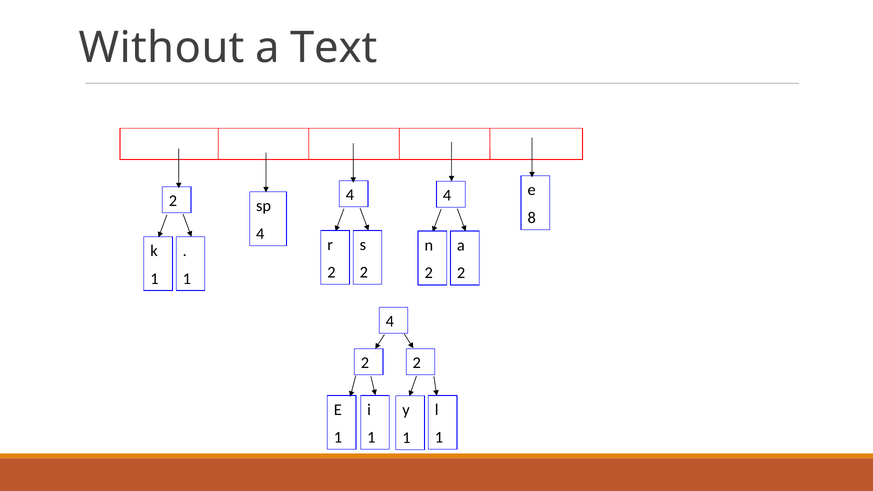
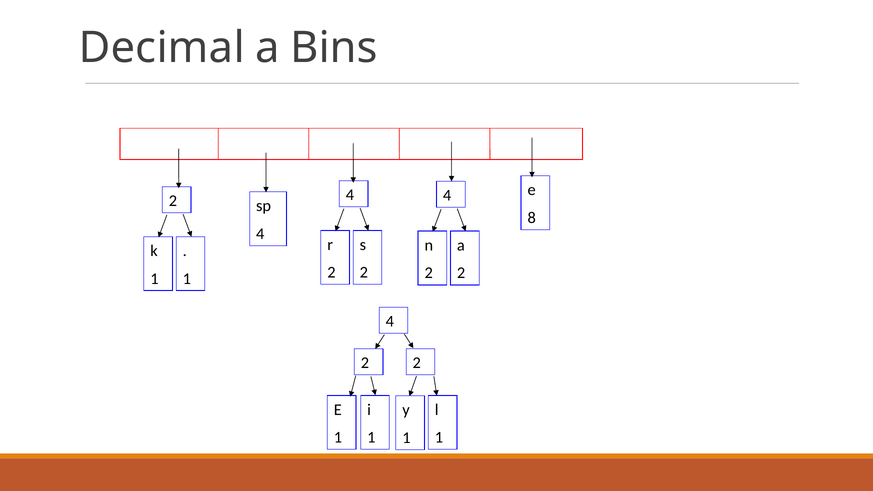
Without: Without -> Decimal
Text: Text -> Bins
